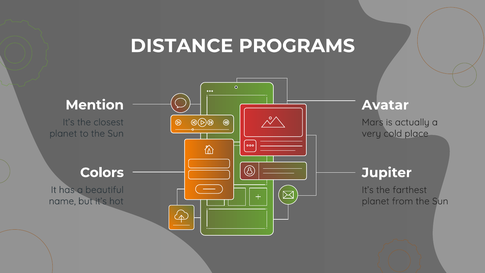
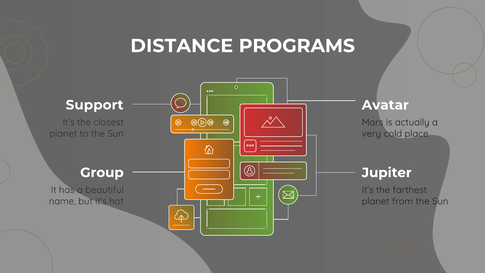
Mention: Mention -> Support
Colors: Colors -> Group
